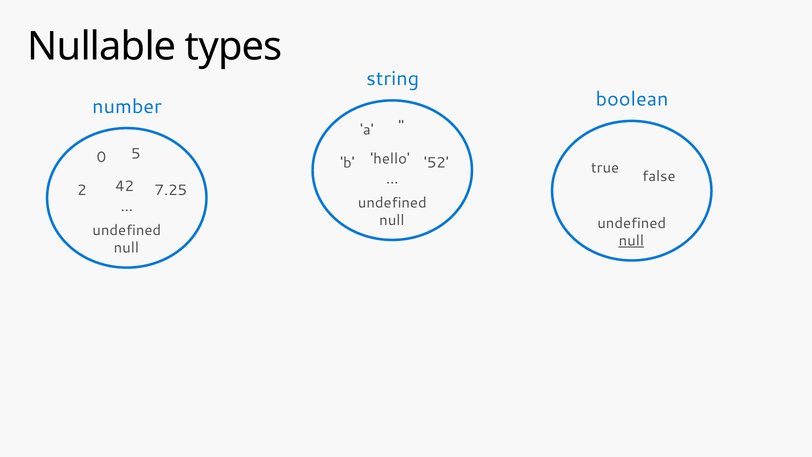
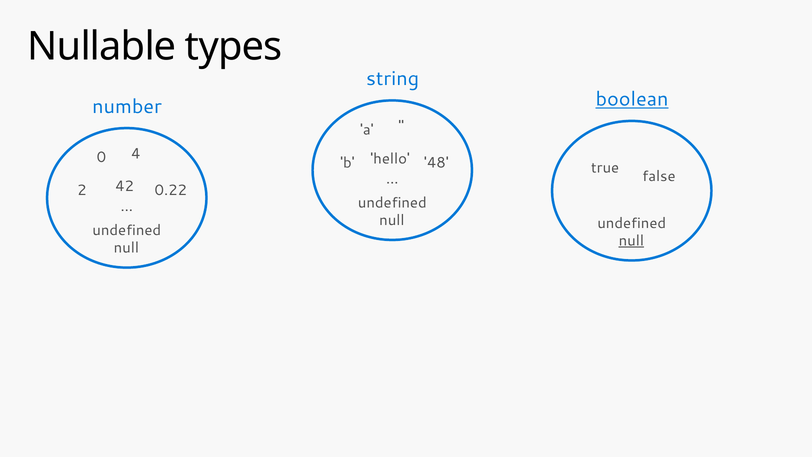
boolean underline: none -> present
5: 5 -> 4
52: 52 -> 48
7.25: 7.25 -> 0.22
